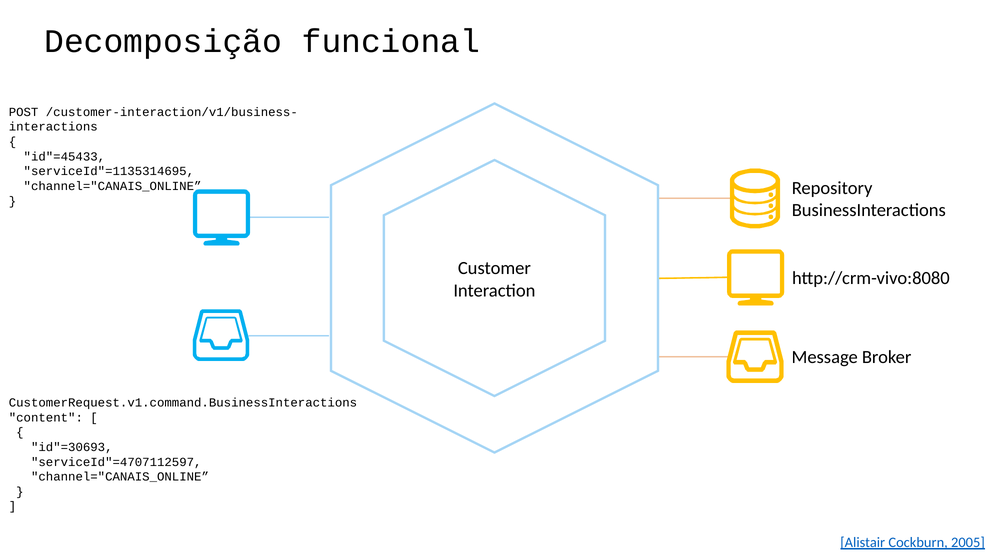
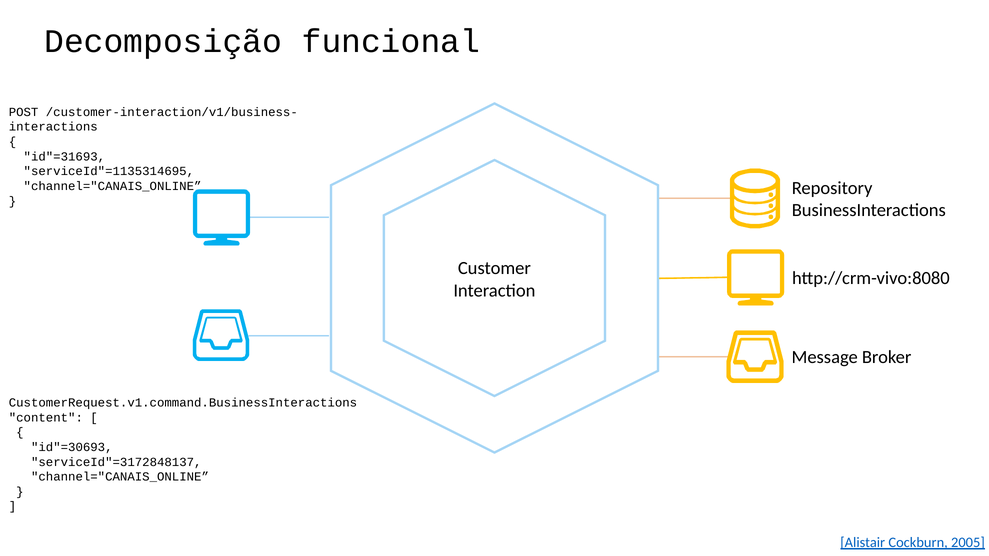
id"=45433: id"=45433 -> id"=31693
serviceId"=4707112597: serviceId"=4707112597 -> serviceId"=3172848137
